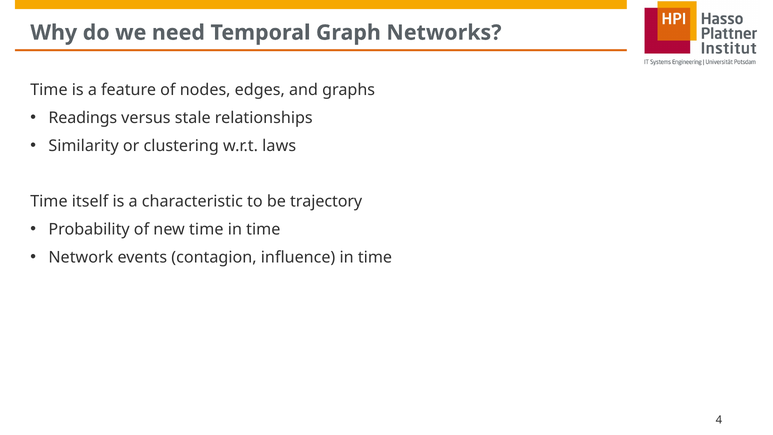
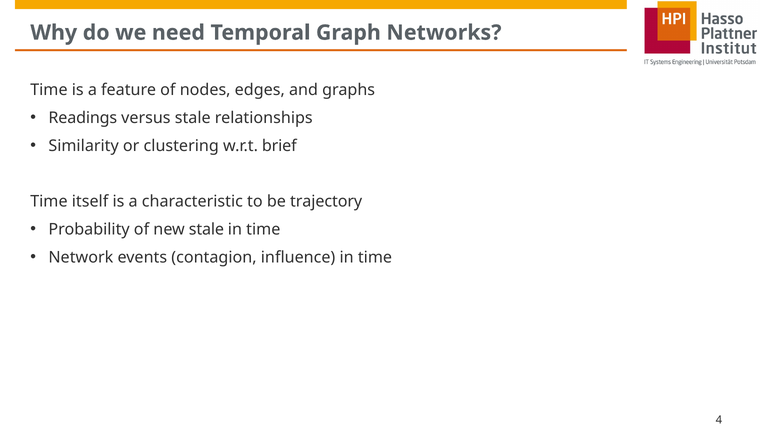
laws: laws -> brief
new time: time -> stale
